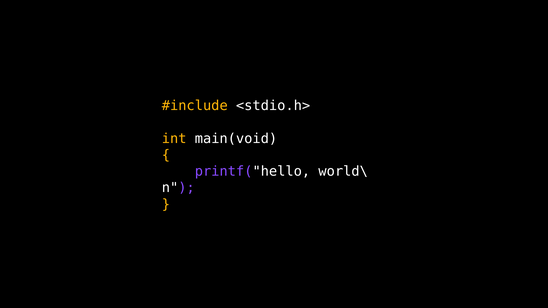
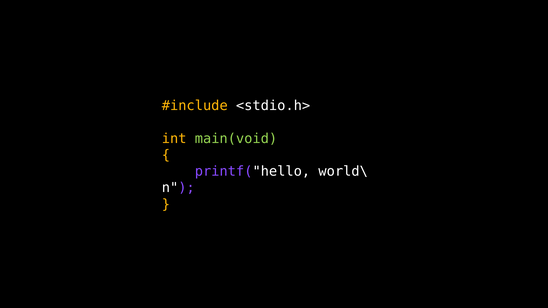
main(void colour: white -> light green
